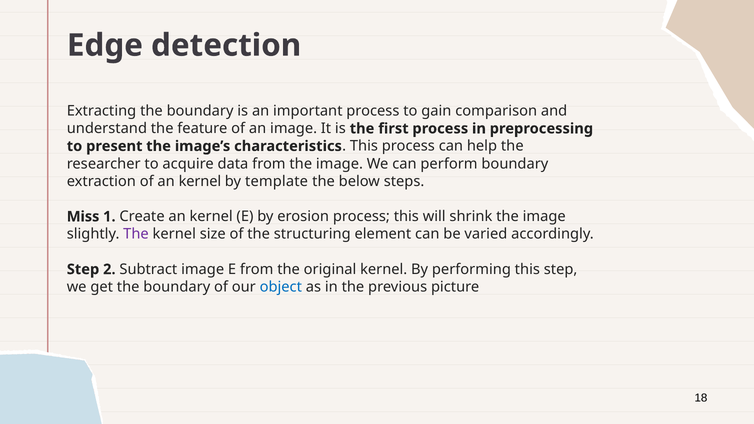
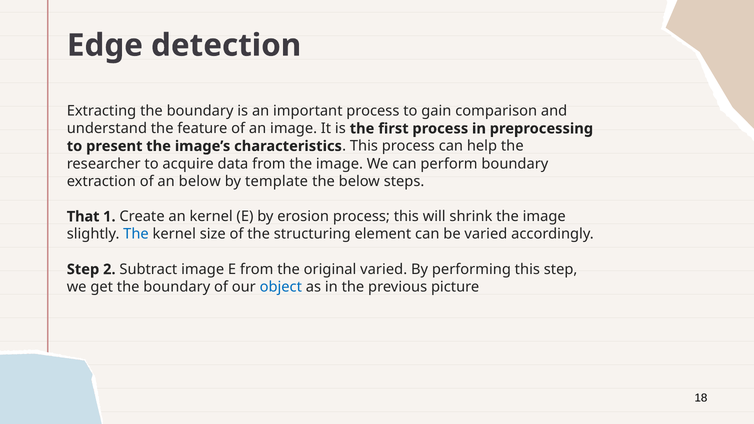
of an kernel: kernel -> below
Miss: Miss -> That
The at (136, 234) colour: purple -> blue
original kernel: kernel -> varied
